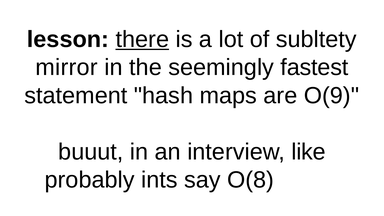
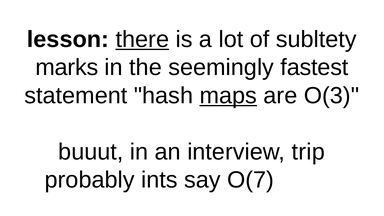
mirror: mirror -> marks
maps underline: none -> present
O(9: O(9 -> O(3
like: like -> trip
O(8: O(8 -> O(7
